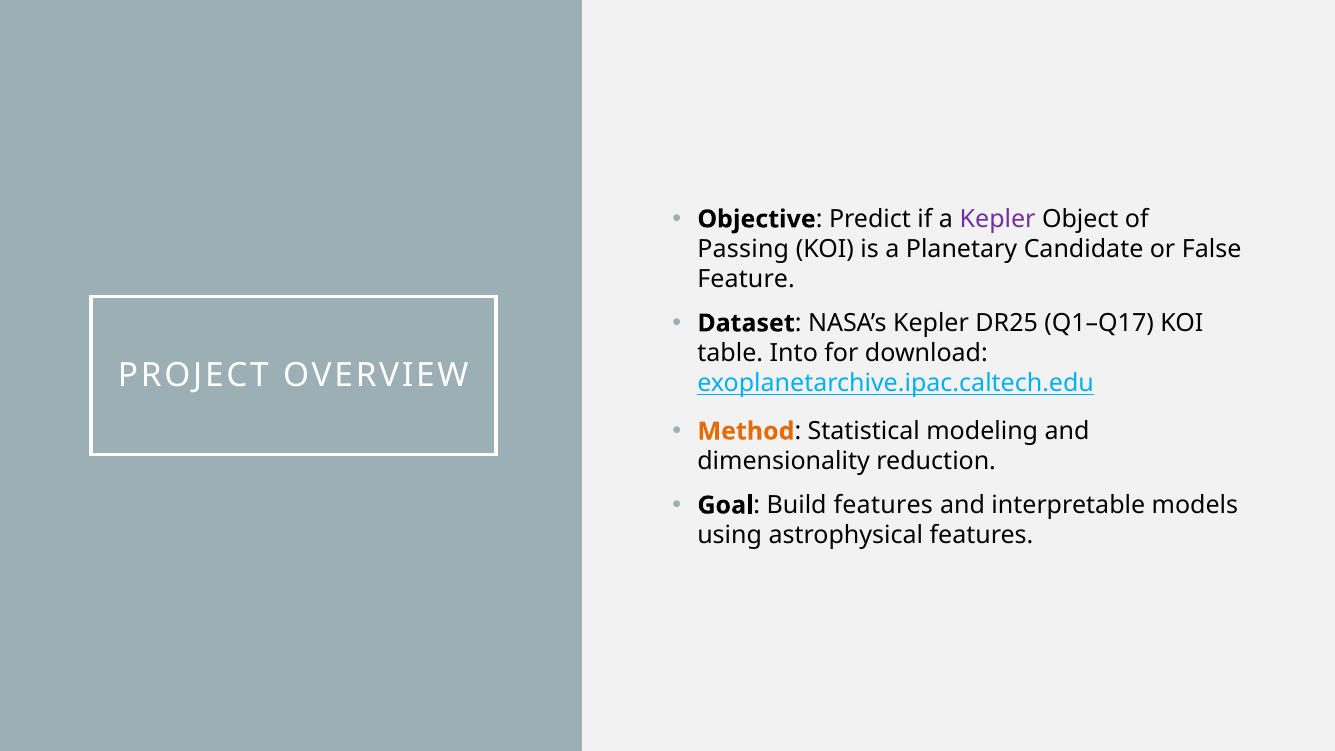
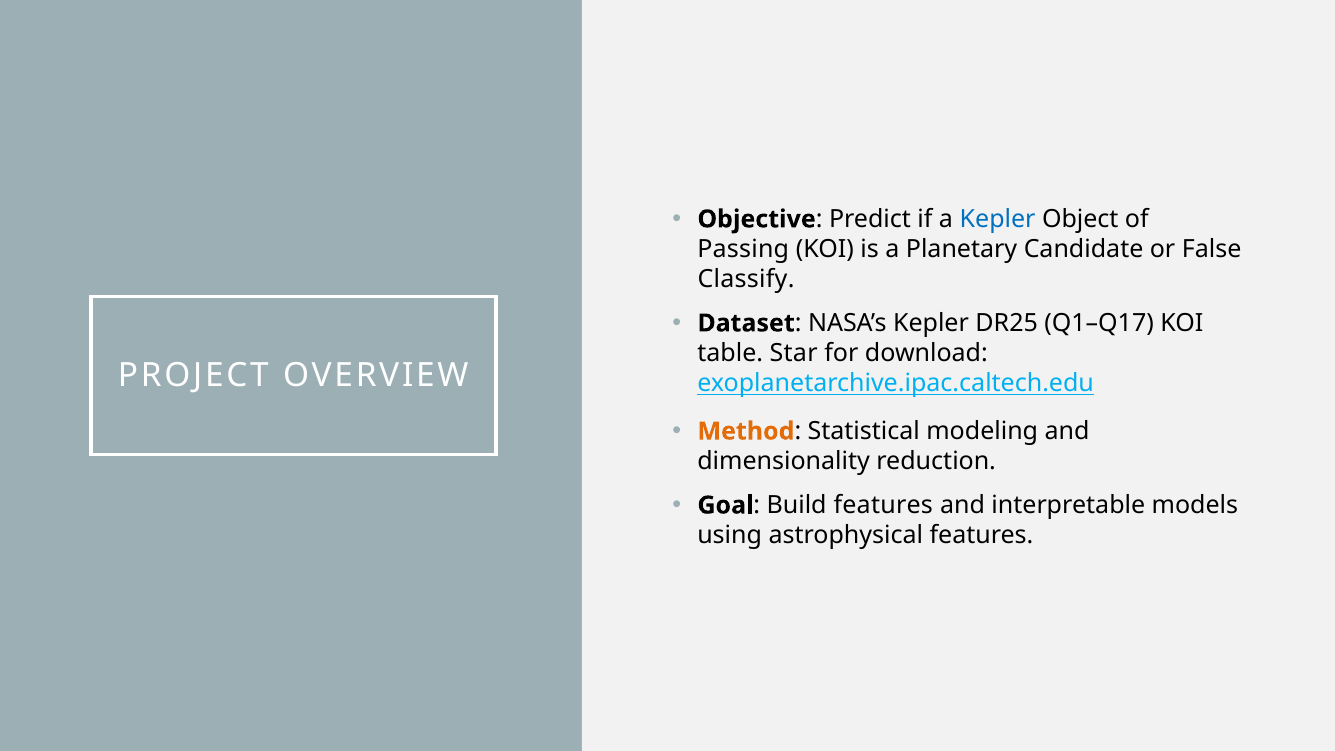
Kepler at (998, 219) colour: purple -> blue
Feature: Feature -> Classify
Into: Into -> Star
